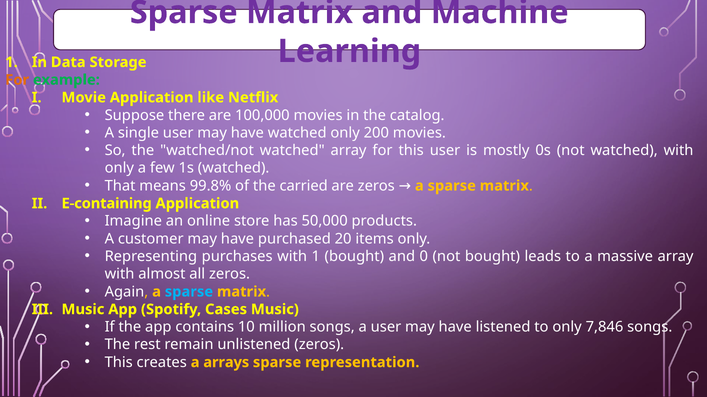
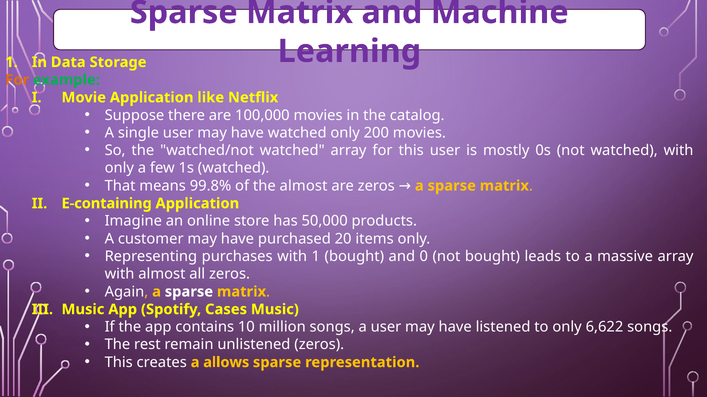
the carried: carried -> almost
sparse at (189, 292) colour: light blue -> white
7,846: 7,846 -> 6,622
arrays: arrays -> allows
